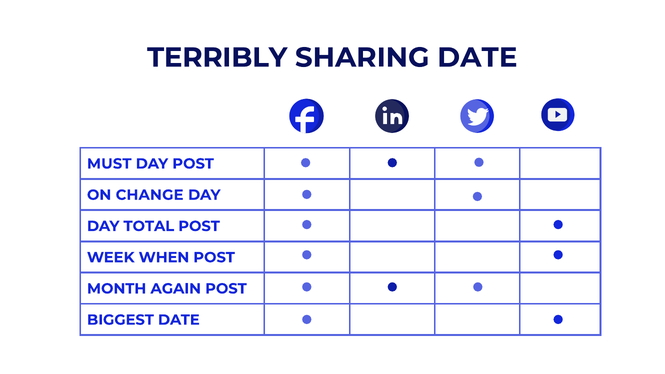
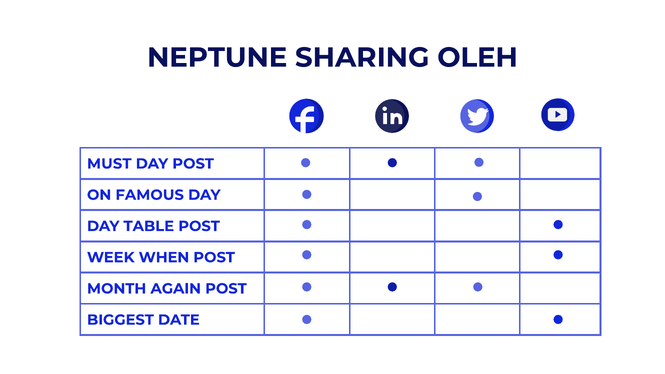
TERRIBLY: TERRIBLY -> NEPTUNE
SHARING DATE: DATE -> OLEH
CHANGE: CHANGE -> FAMOUS
TOTAL: TOTAL -> TABLE
